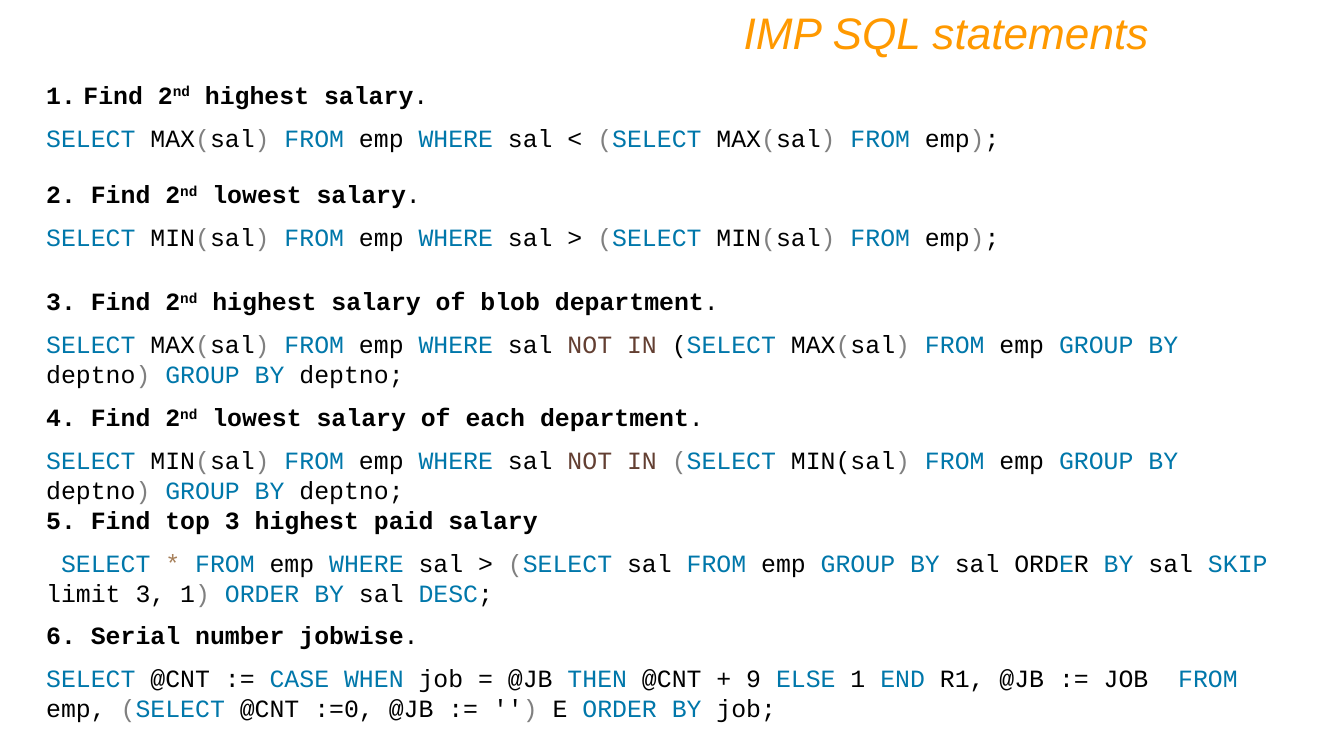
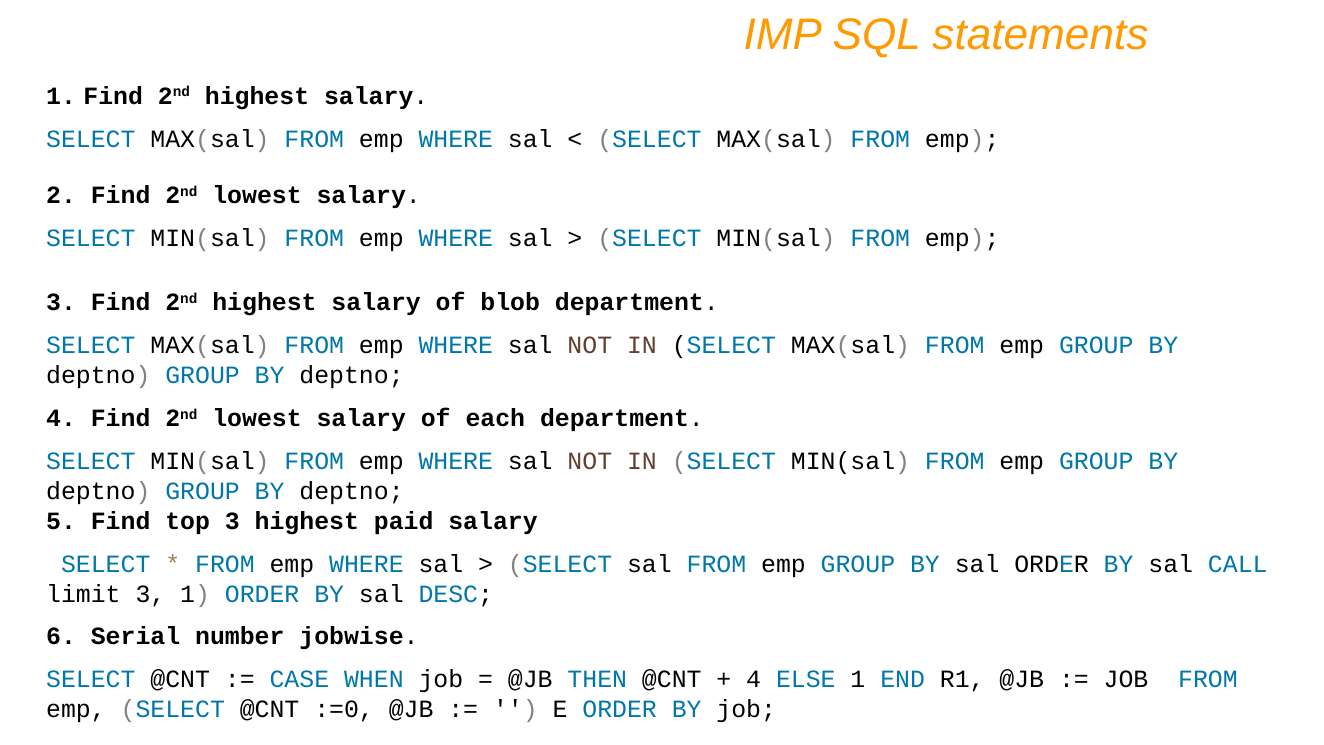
SKIP: SKIP -> CALL
9 at (754, 679): 9 -> 4
